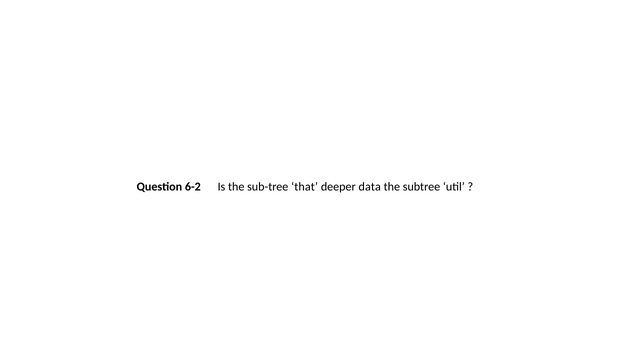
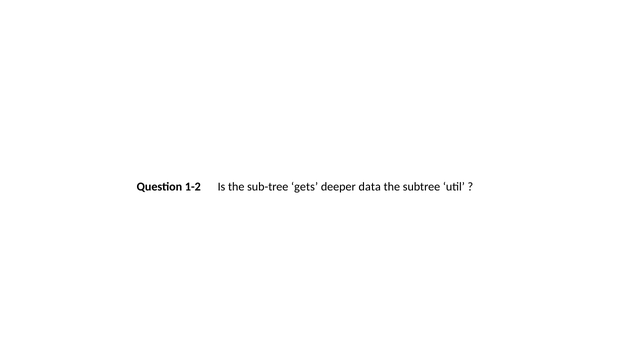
6-2: 6-2 -> 1-2
that: that -> gets
